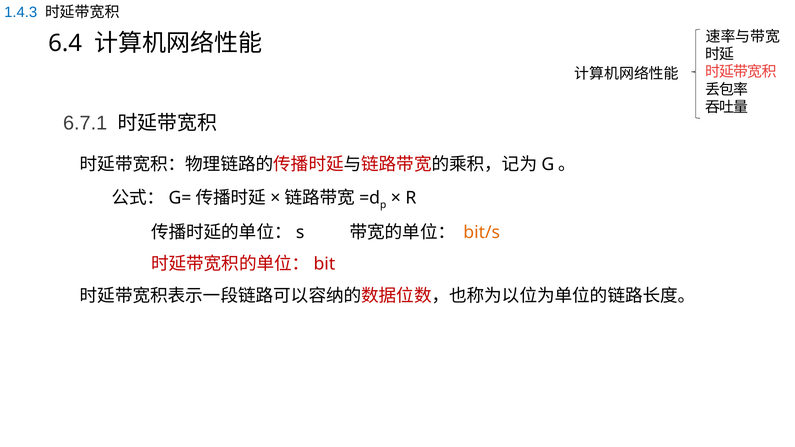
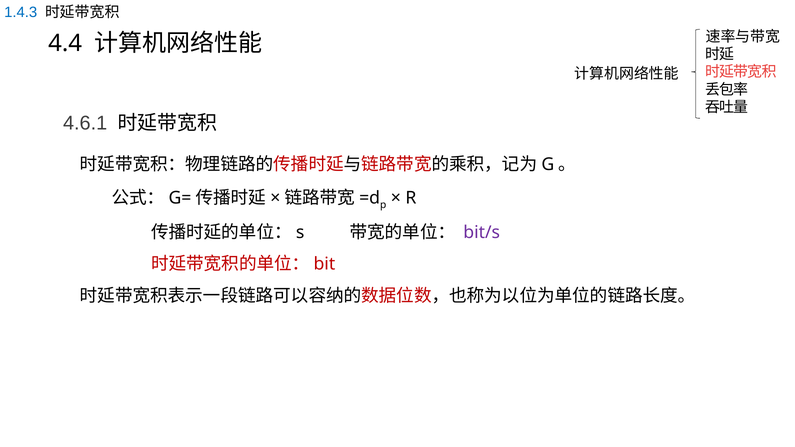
6.4: 6.4 -> 4.4
6.7.1: 6.7.1 -> 4.6.1
bit/s colour: orange -> purple
